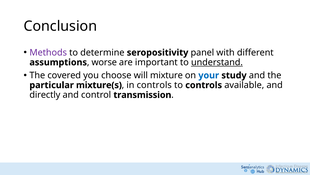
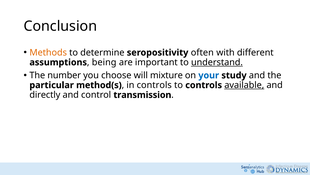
Methods colour: purple -> orange
panel: panel -> often
worse: worse -> being
covered: covered -> number
mixture(s: mixture(s -> method(s
available underline: none -> present
